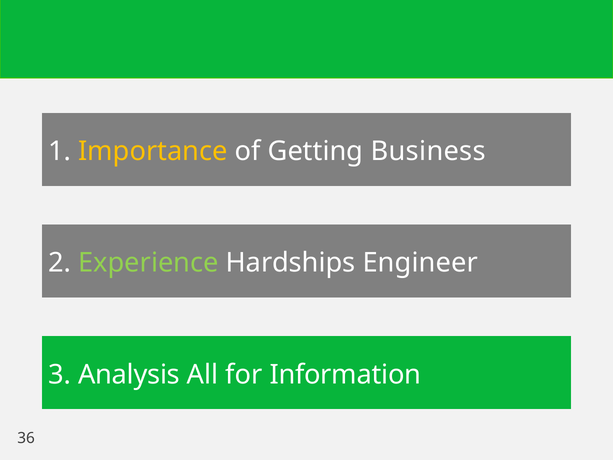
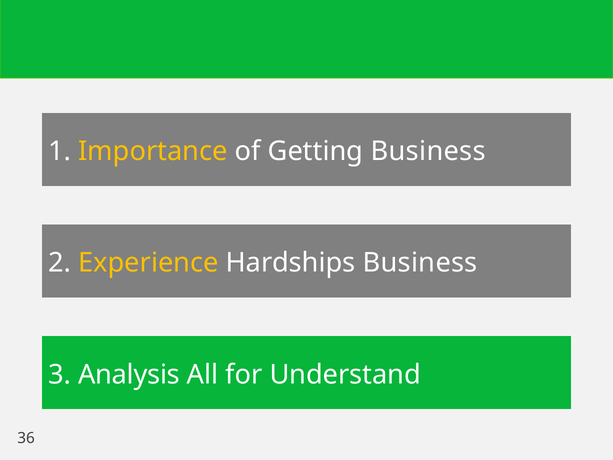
Experience colour: light green -> yellow
Hardships Engineer: Engineer -> Business
Information: Information -> Understand
